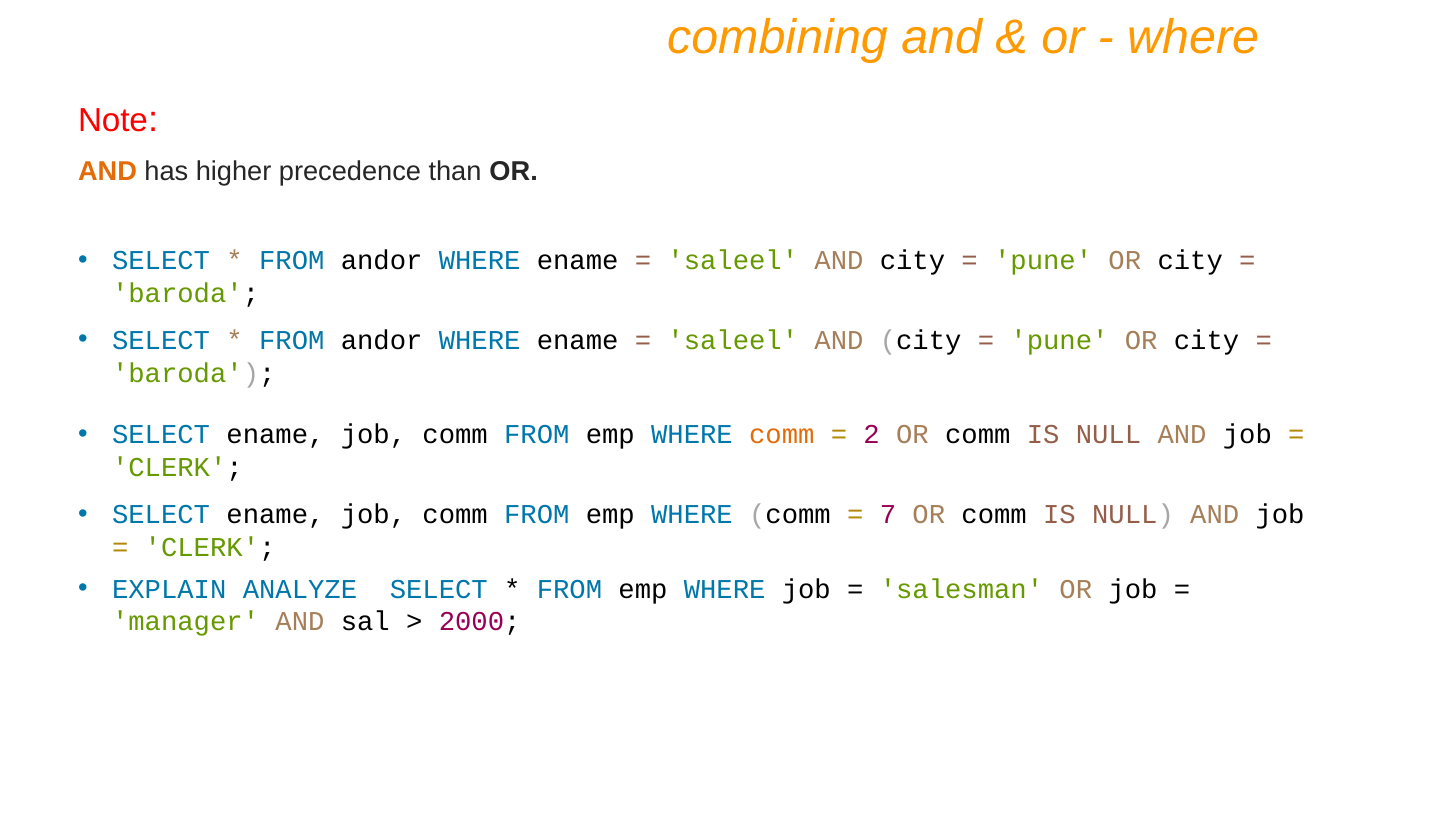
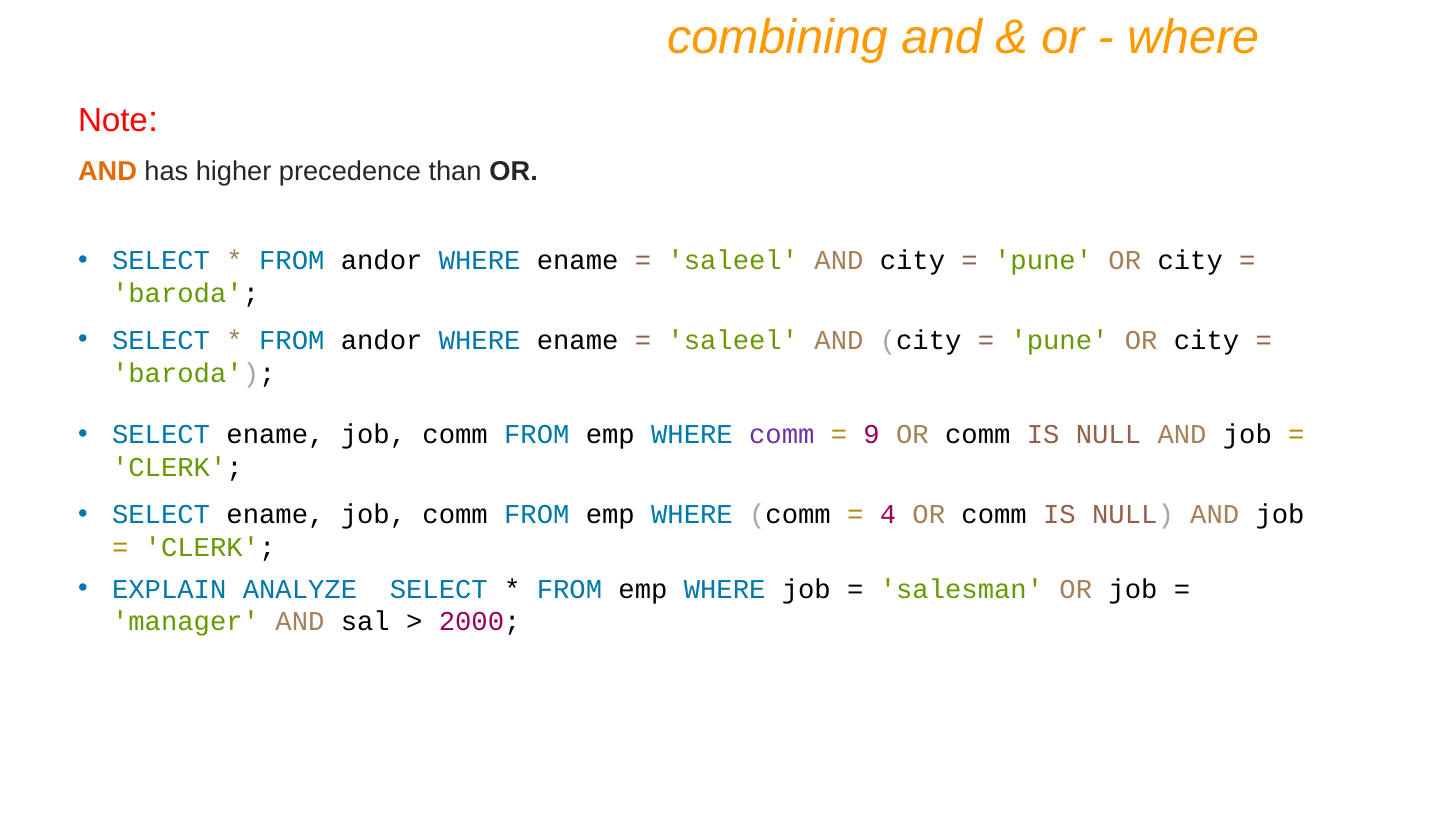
comm at (782, 435) colour: orange -> purple
2: 2 -> 9
7: 7 -> 4
